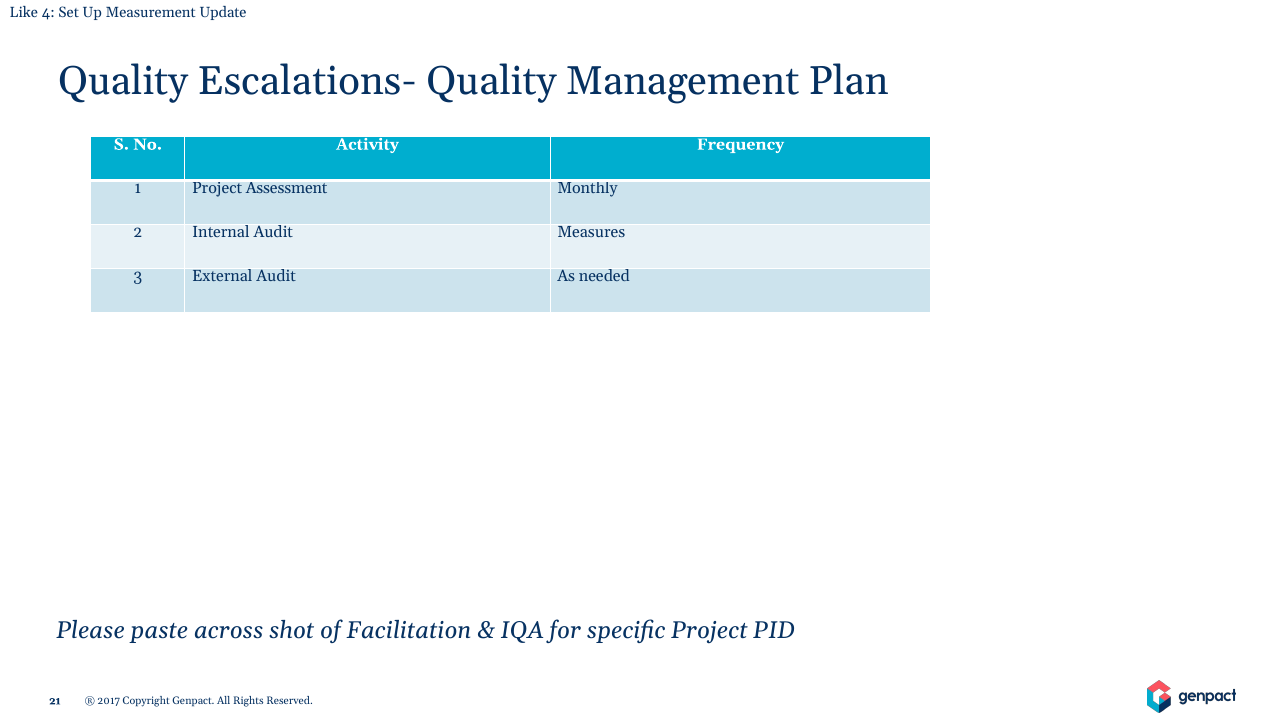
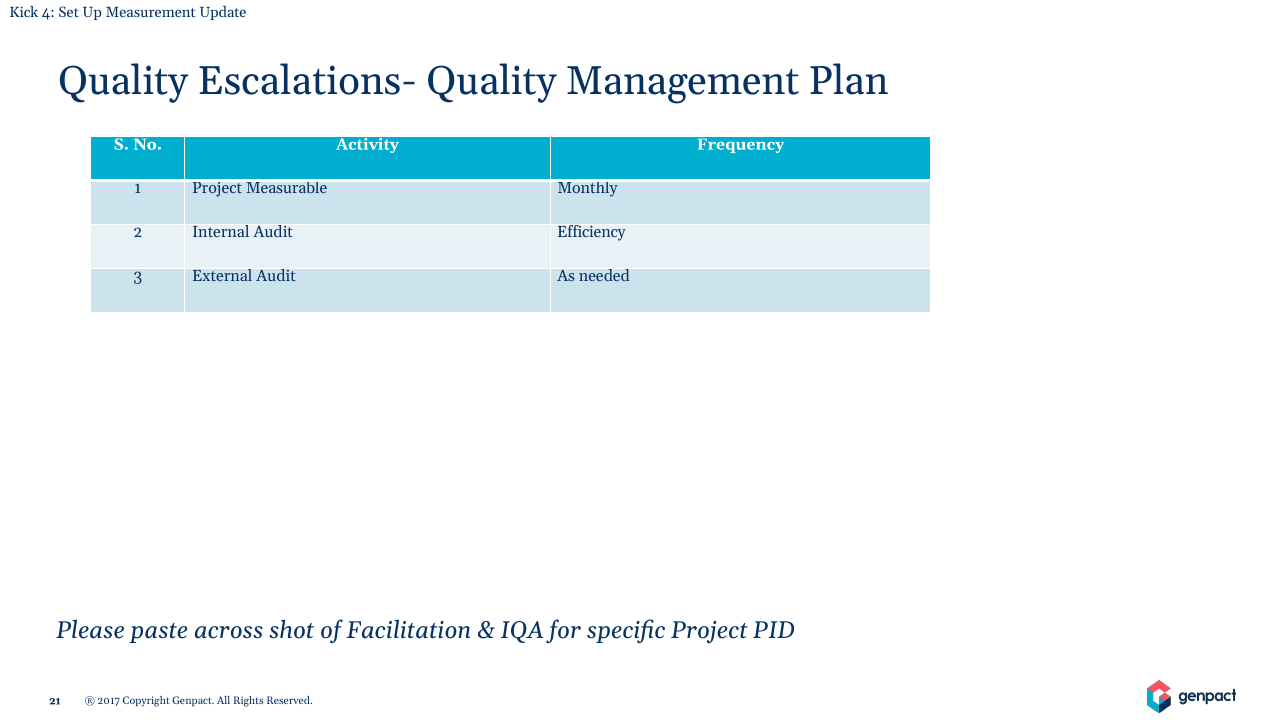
Like: Like -> Kick
Assessment: Assessment -> Measurable
Measures: Measures -> Efficiency
